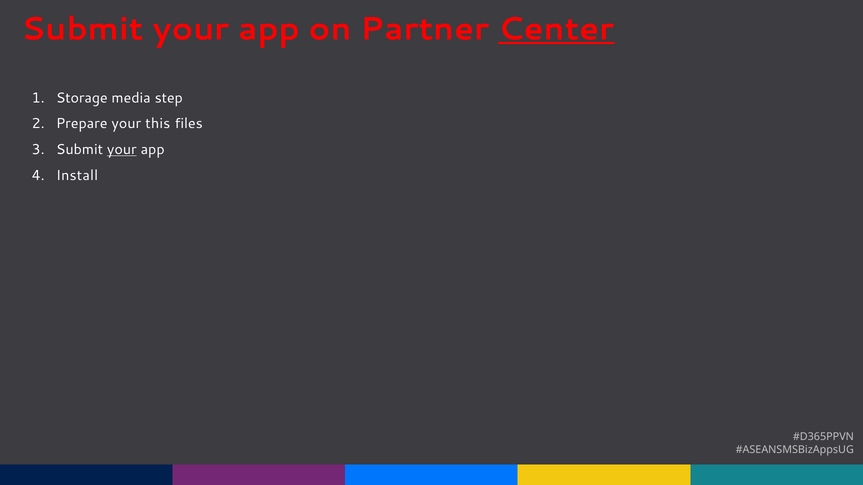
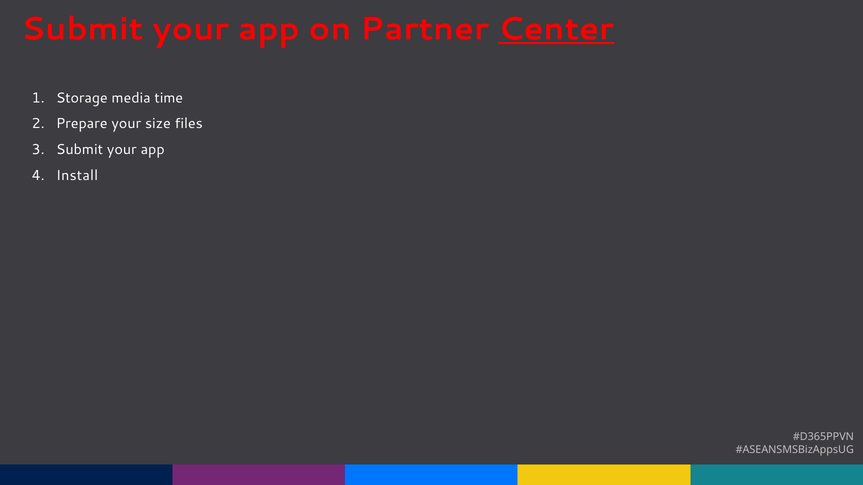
step: step -> time
this: this -> size
your at (122, 150) underline: present -> none
